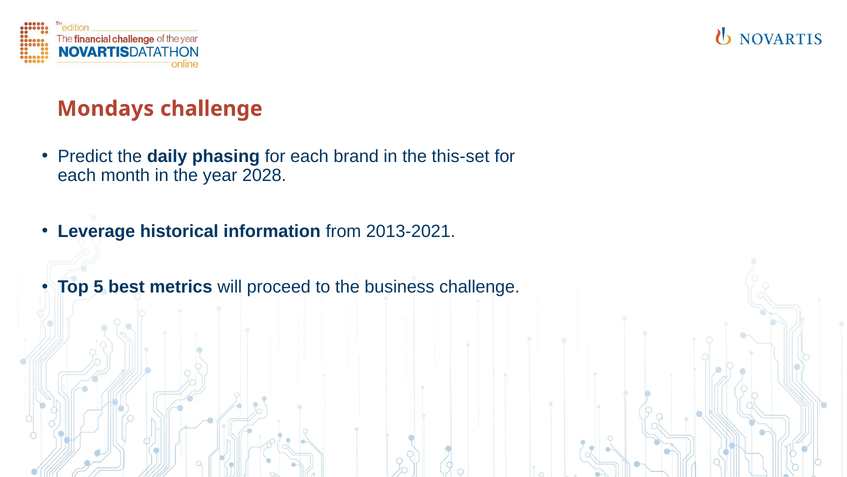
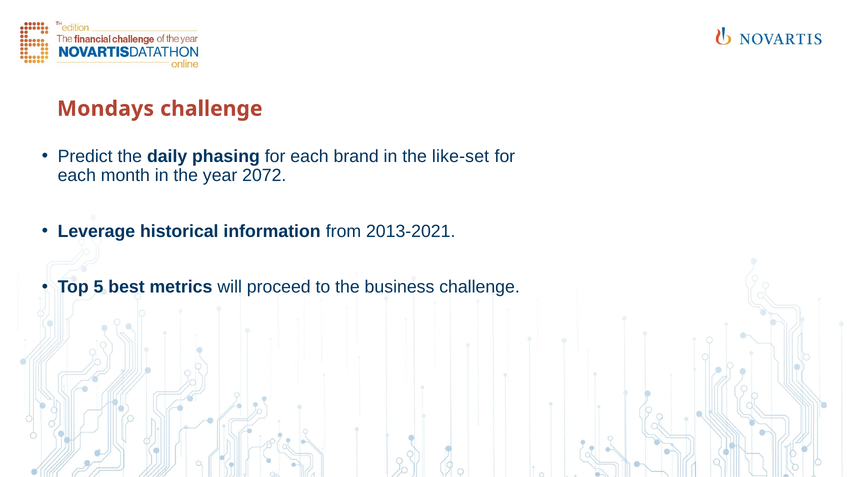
this-set: this-set -> like-set
2028: 2028 -> 2072
